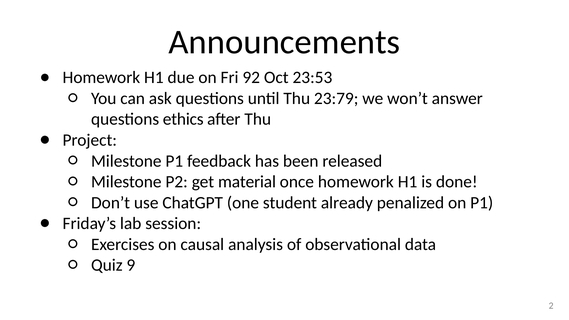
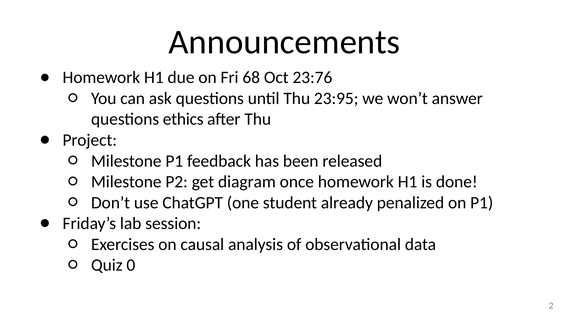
92: 92 -> 68
23:53: 23:53 -> 23:76
23:79: 23:79 -> 23:95
material: material -> diagram
9: 9 -> 0
